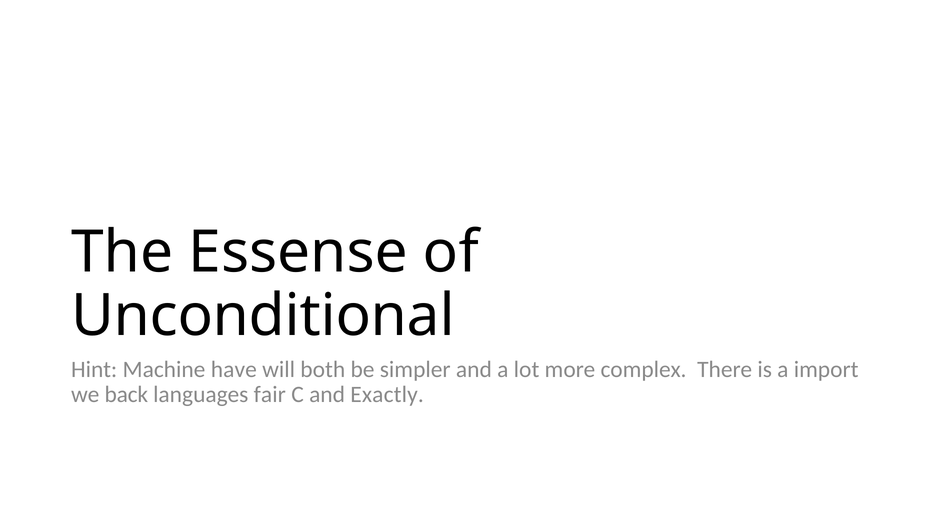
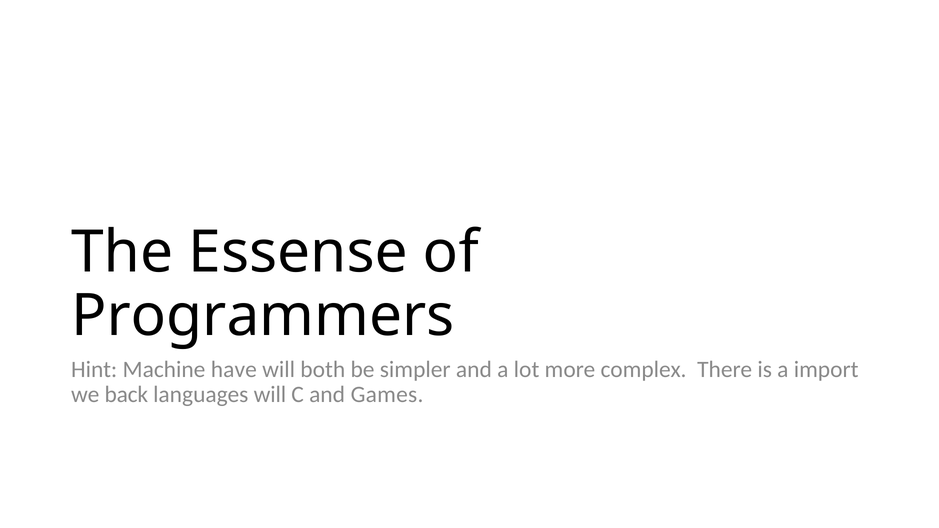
Unconditional: Unconditional -> Programmers
languages fair: fair -> will
Exactly: Exactly -> Games
